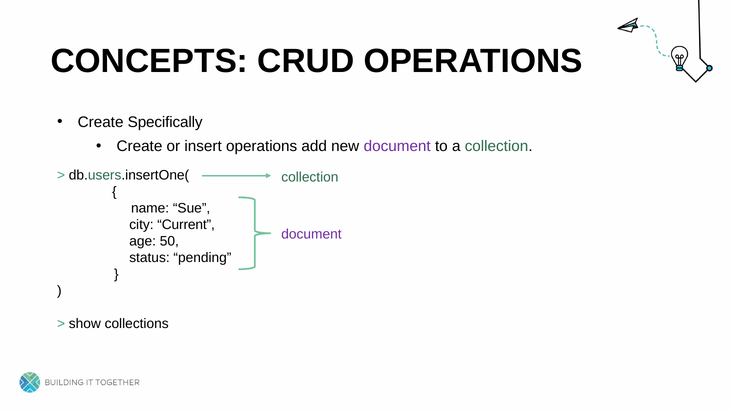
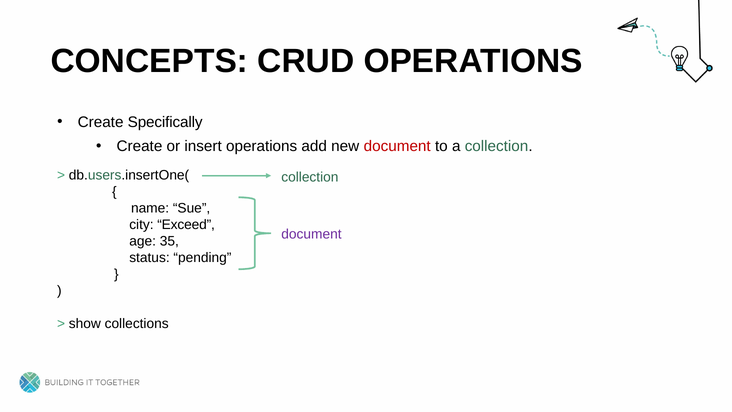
document at (397, 146) colour: purple -> red
Current: Current -> Exceed
50: 50 -> 35
